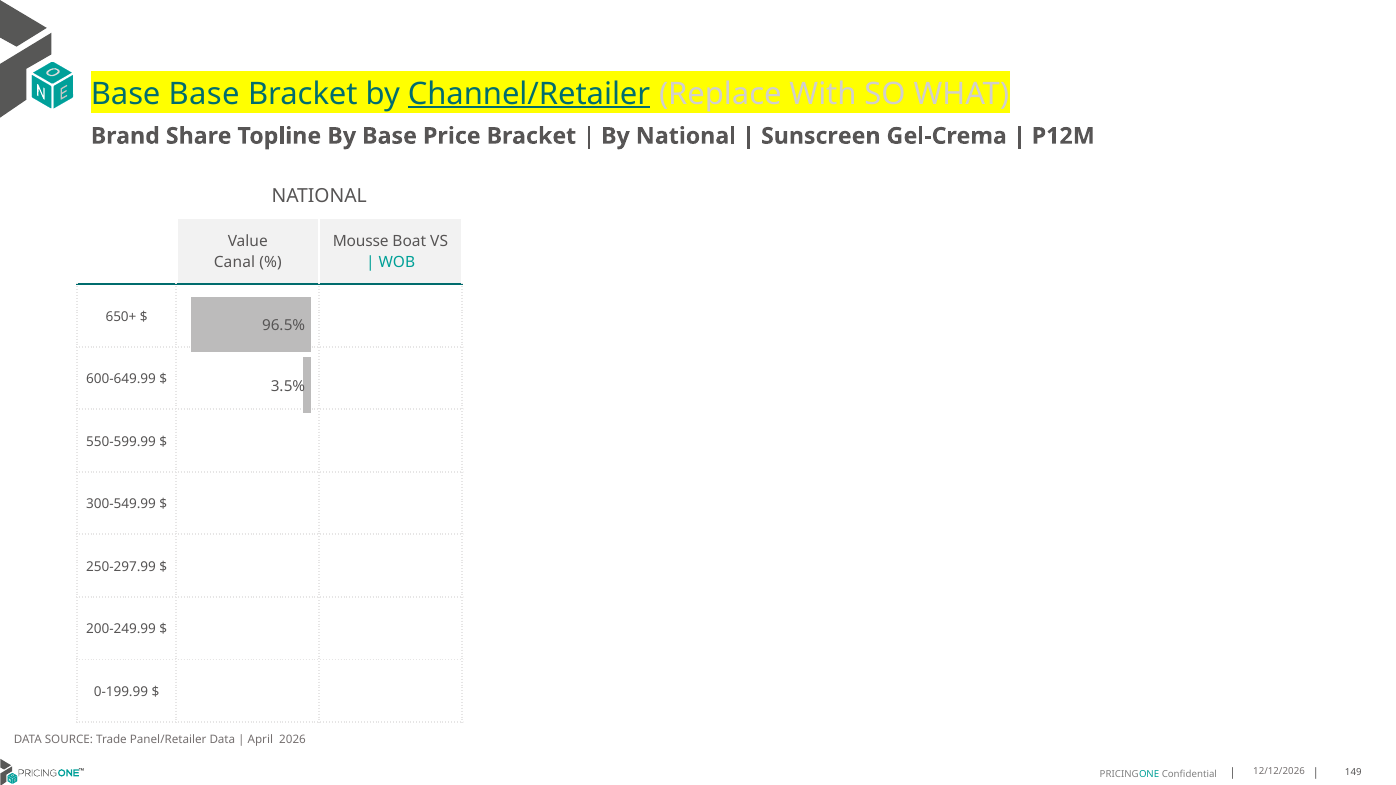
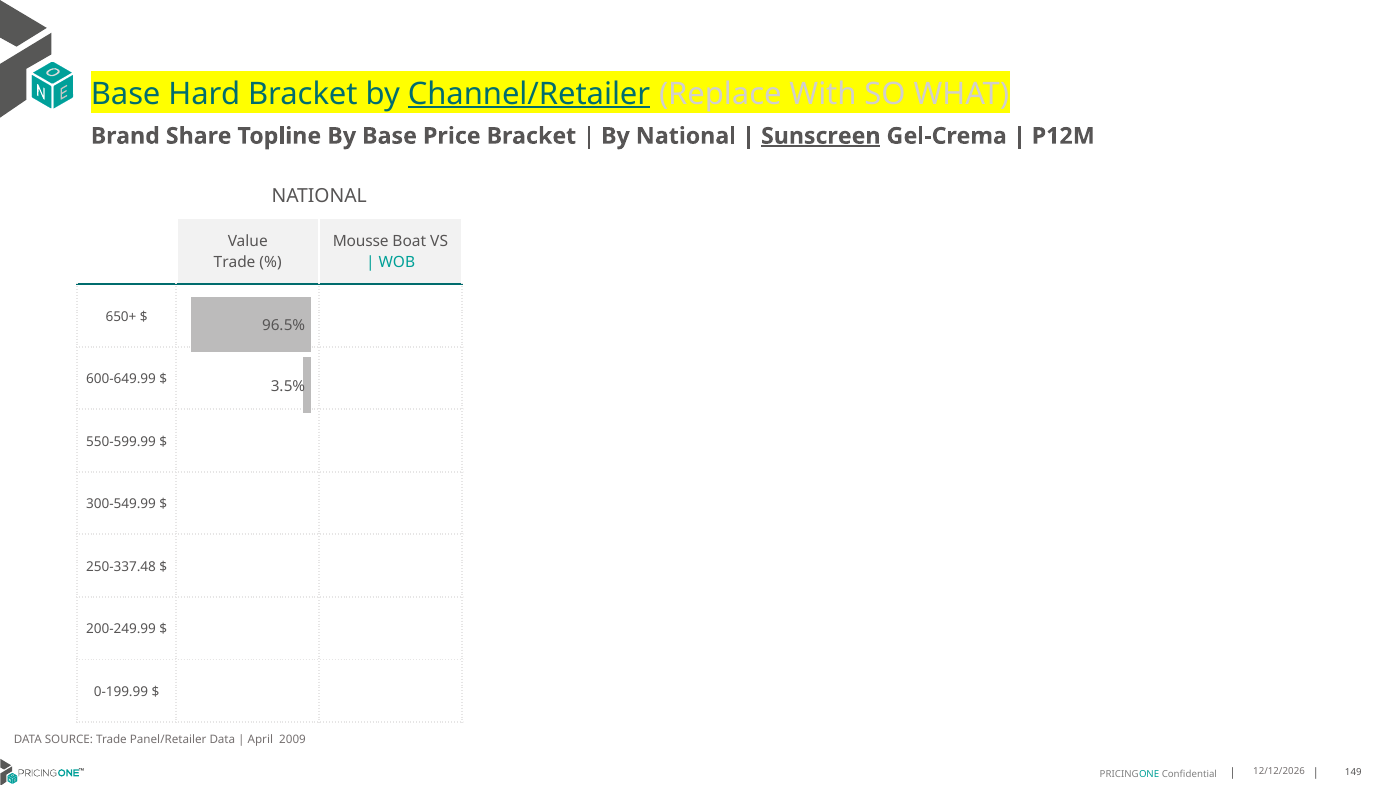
Base Base: Base -> Hard
Sunscreen underline: none -> present
Canal at (234, 263): Canal -> Trade
250-297.99: 250-297.99 -> 250-337.48
2026: 2026 -> 2009
